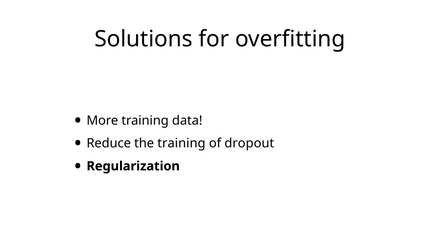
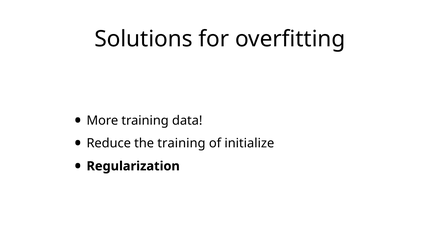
dropout: dropout -> initialize
